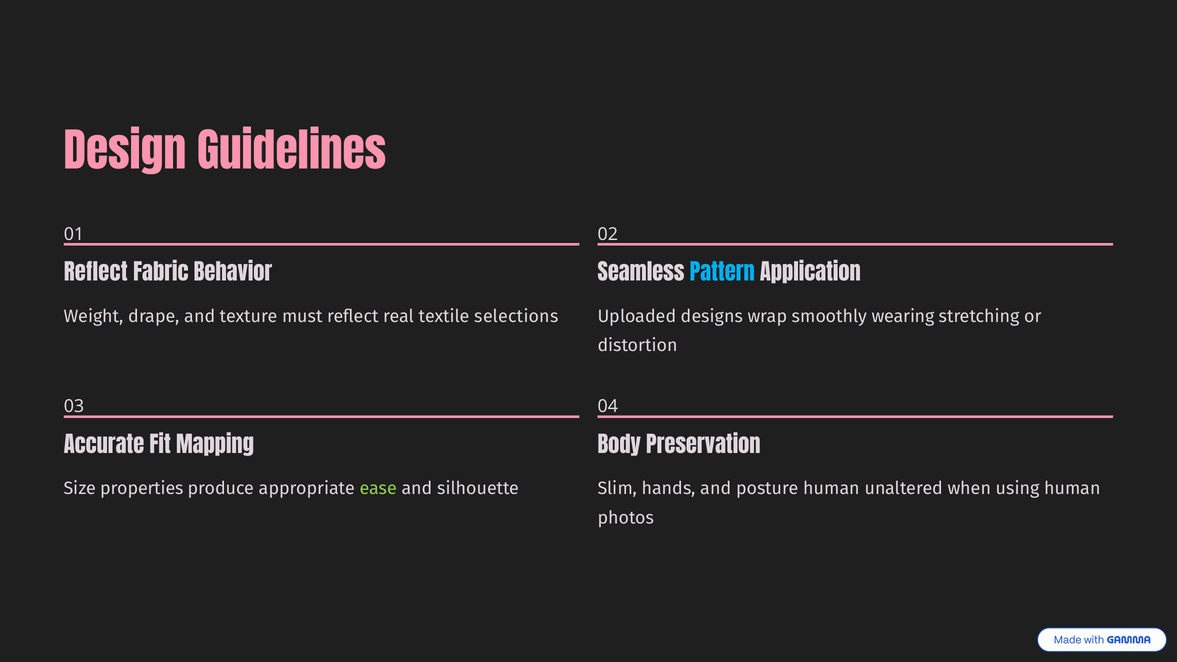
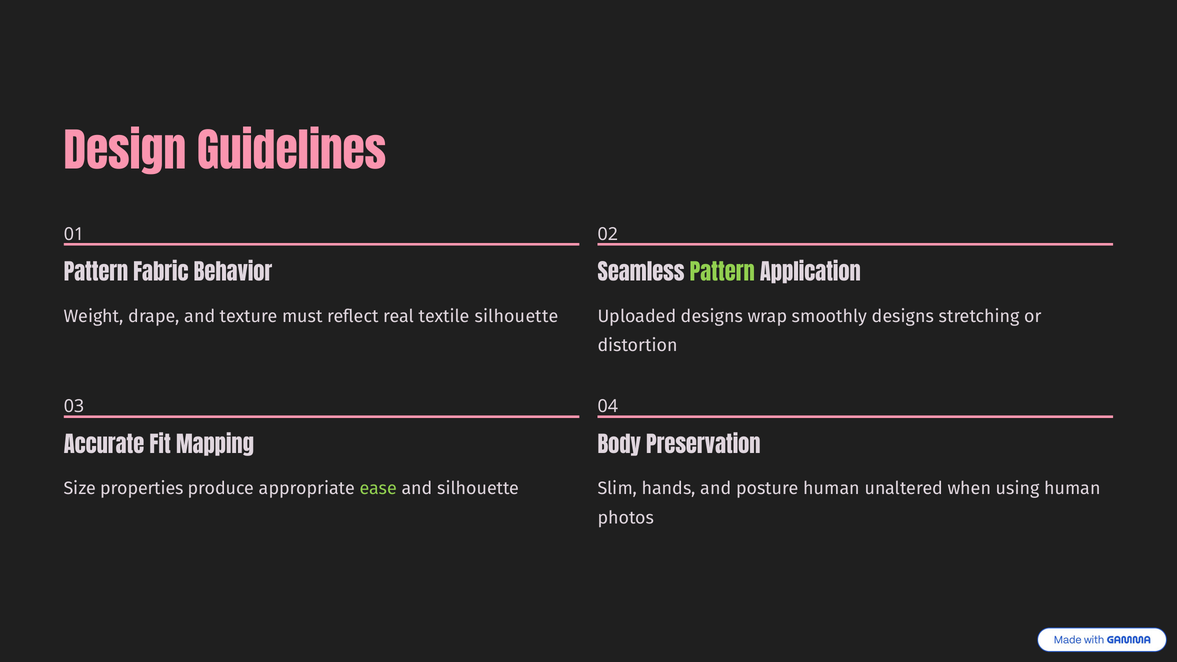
Reflect at (96, 273): Reflect -> Pattern
Pattern at (722, 273) colour: light blue -> light green
textile selections: selections -> silhouette
smoothly wearing: wearing -> designs
